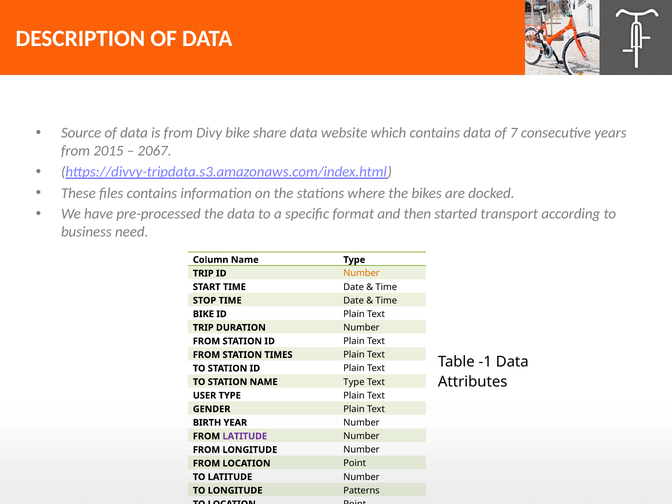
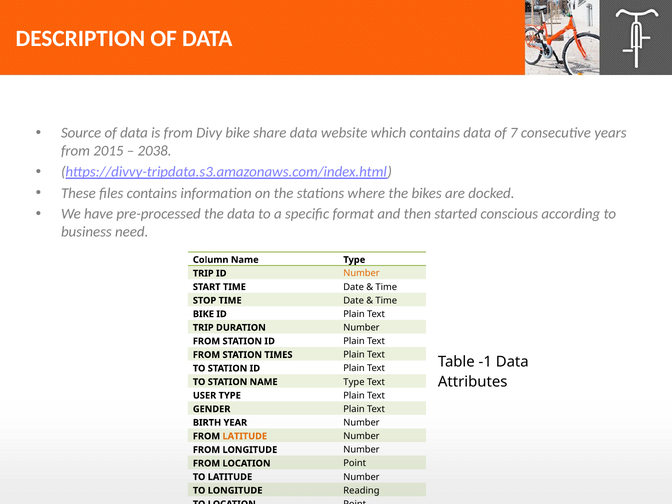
2067: 2067 -> 2038
transport: transport -> conscious
LATITUDE at (245, 436) colour: purple -> orange
Patterns: Patterns -> Reading
